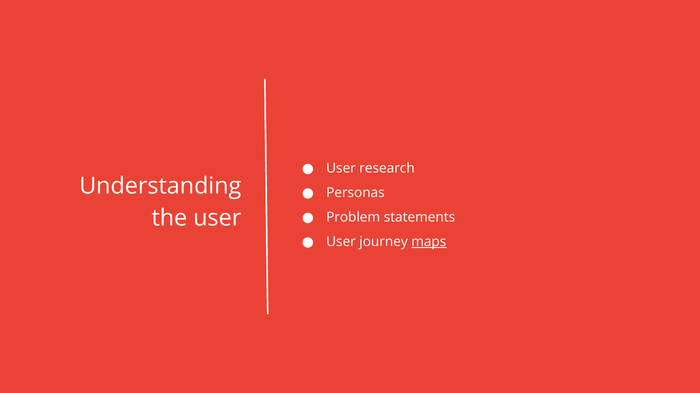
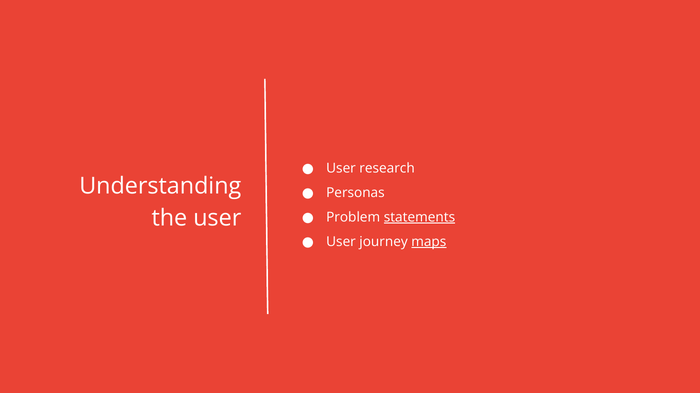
statements underline: none -> present
